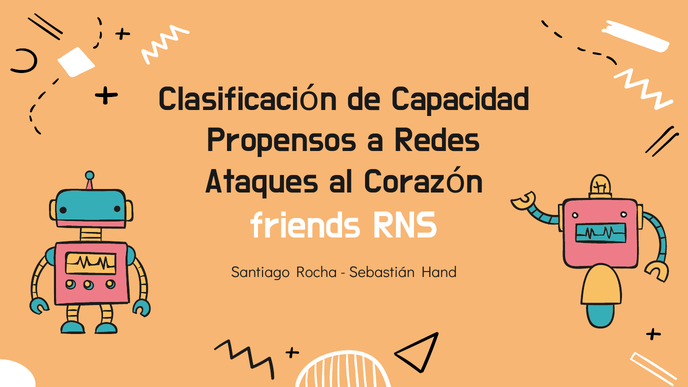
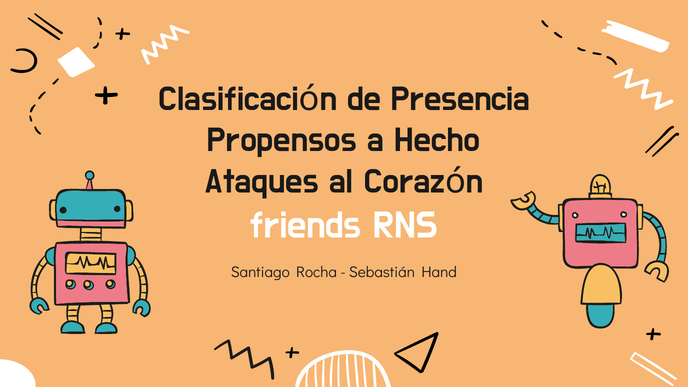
Capacidad: Capacidad -> Presencia
Redes: Redes -> Hecho
